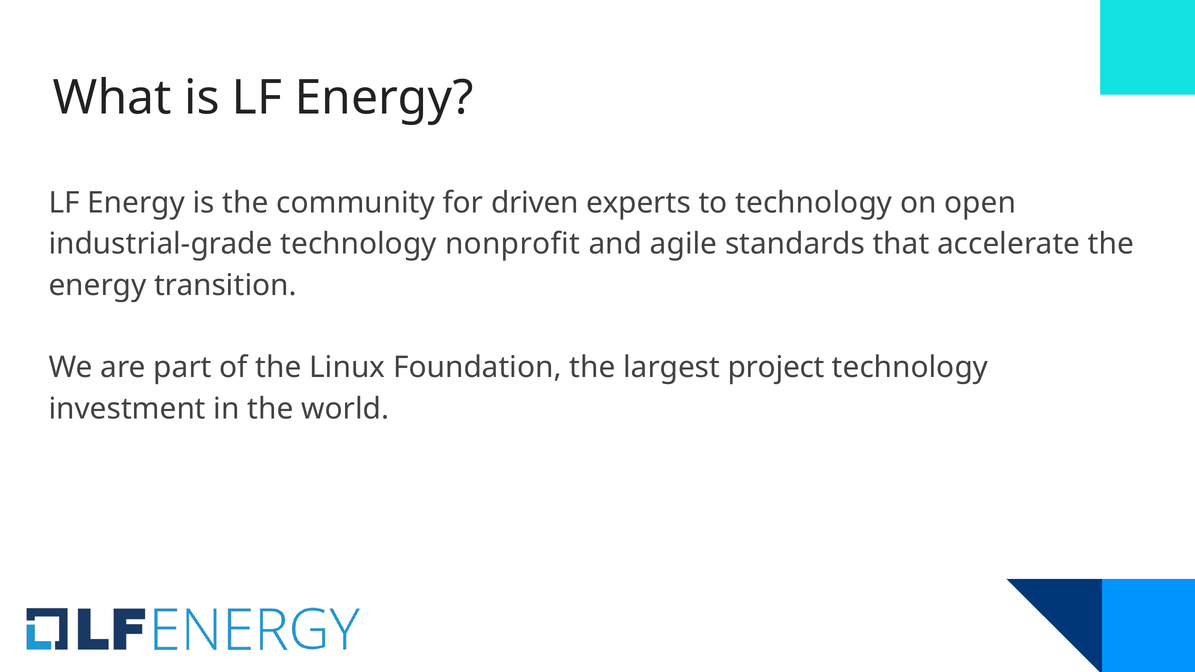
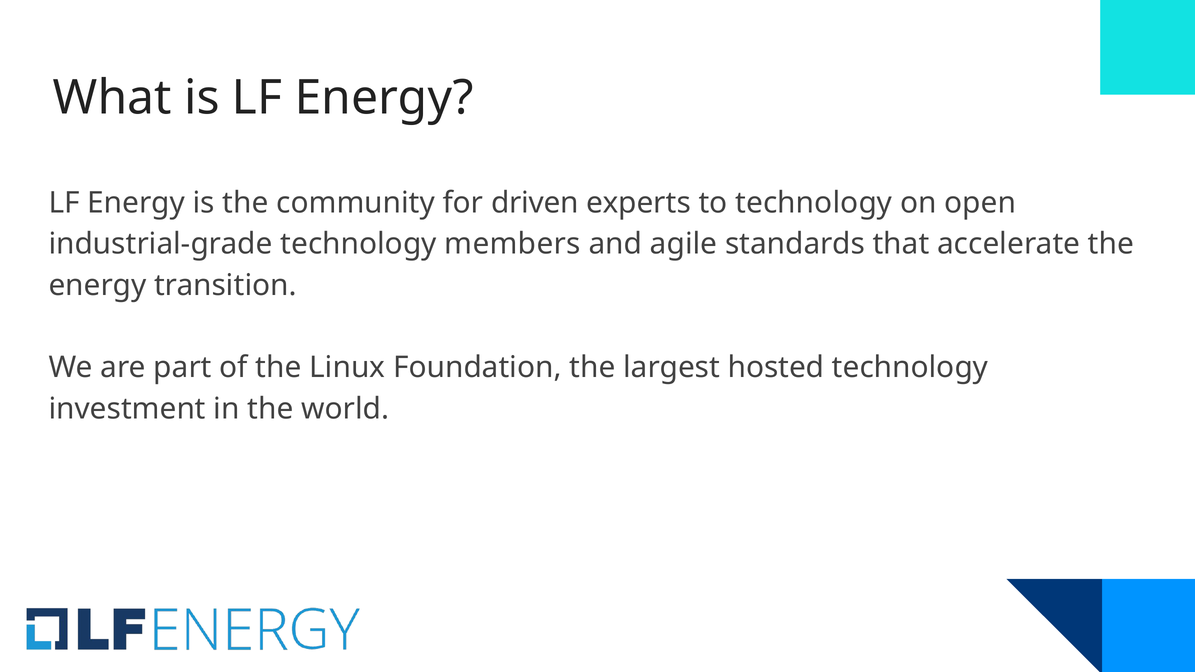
nonprofit: nonprofit -> members
project: project -> hosted
